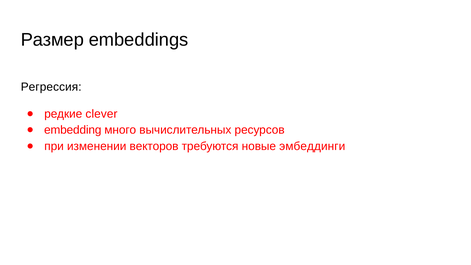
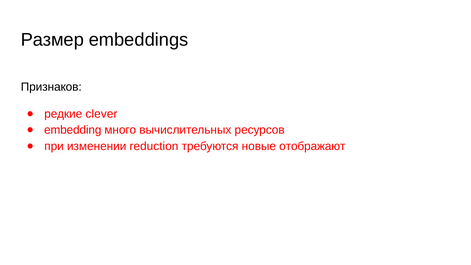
Регрессия: Регрессия -> Признаков
векторов: векторов -> reduction
эмбеддинги: эмбеддинги -> отображают
